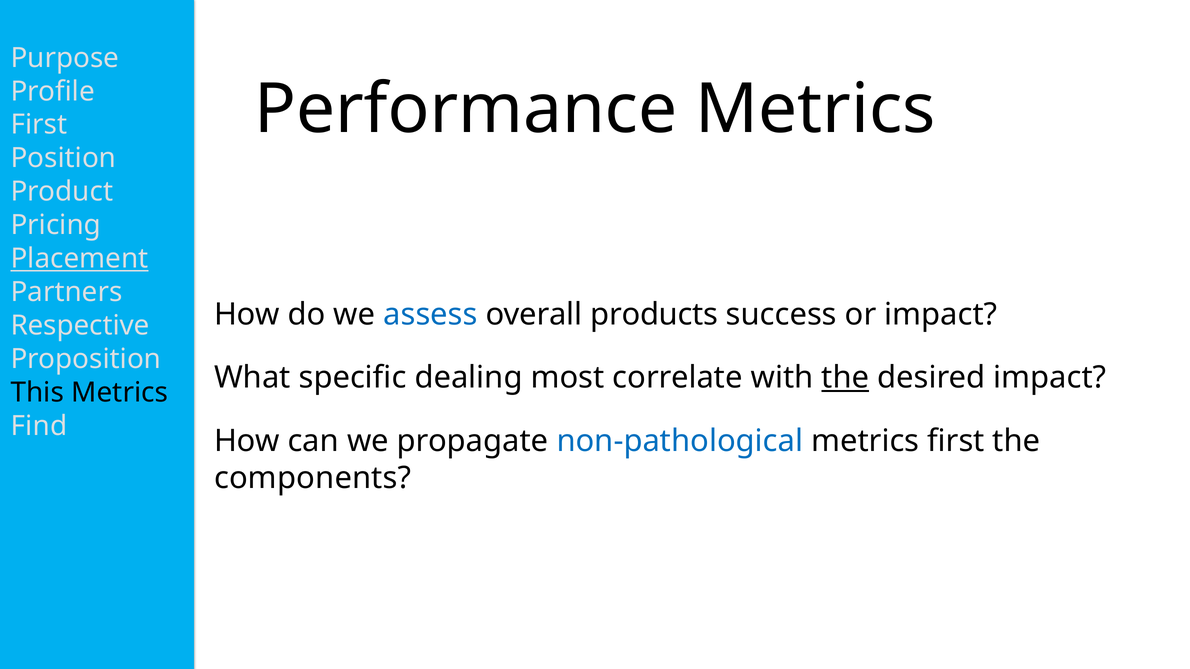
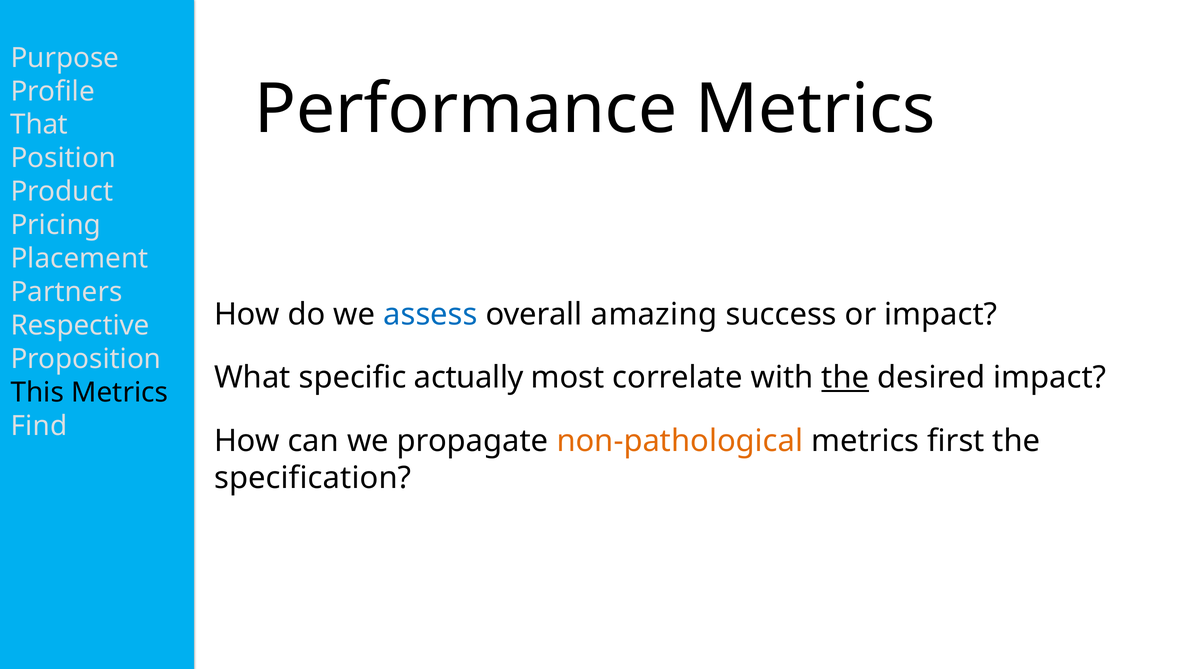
First at (39, 125): First -> That
Placement underline: present -> none
products: products -> amazing
dealing: dealing -> actually
non-pathological colour: blue -> orange
components: components -> specification
